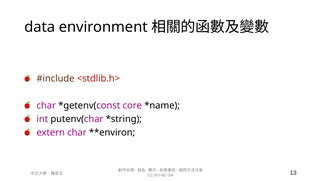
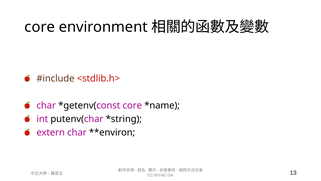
data at (40, 27): data -> core
